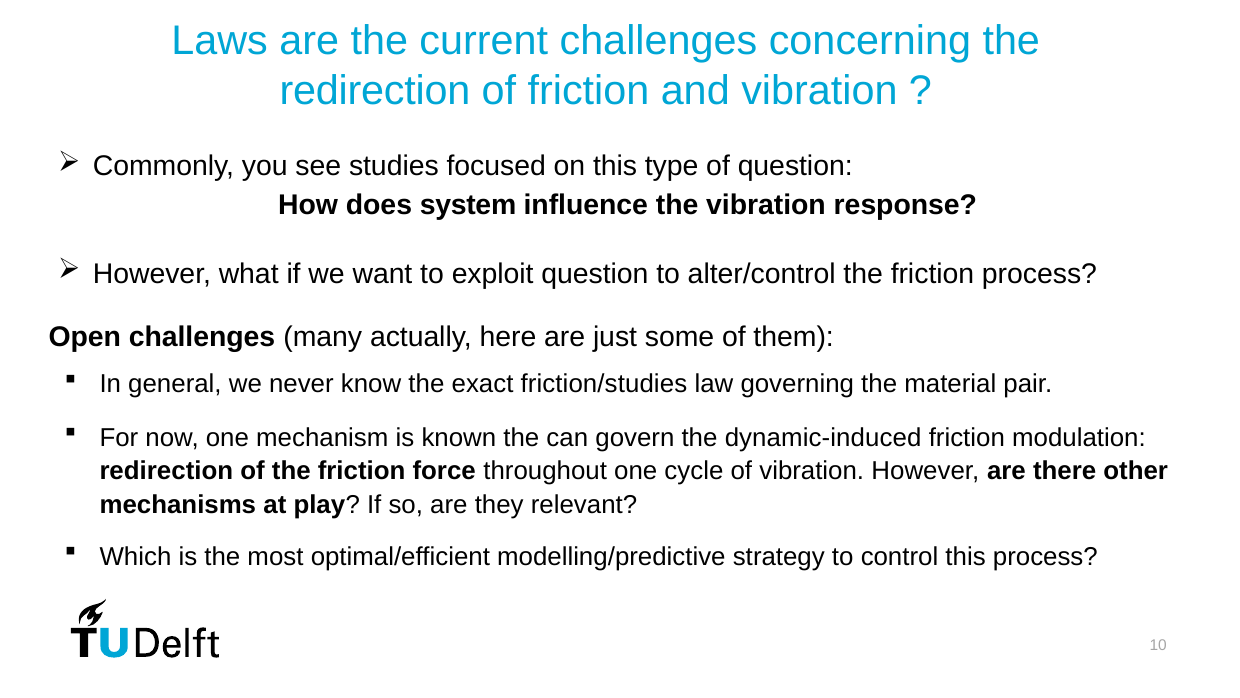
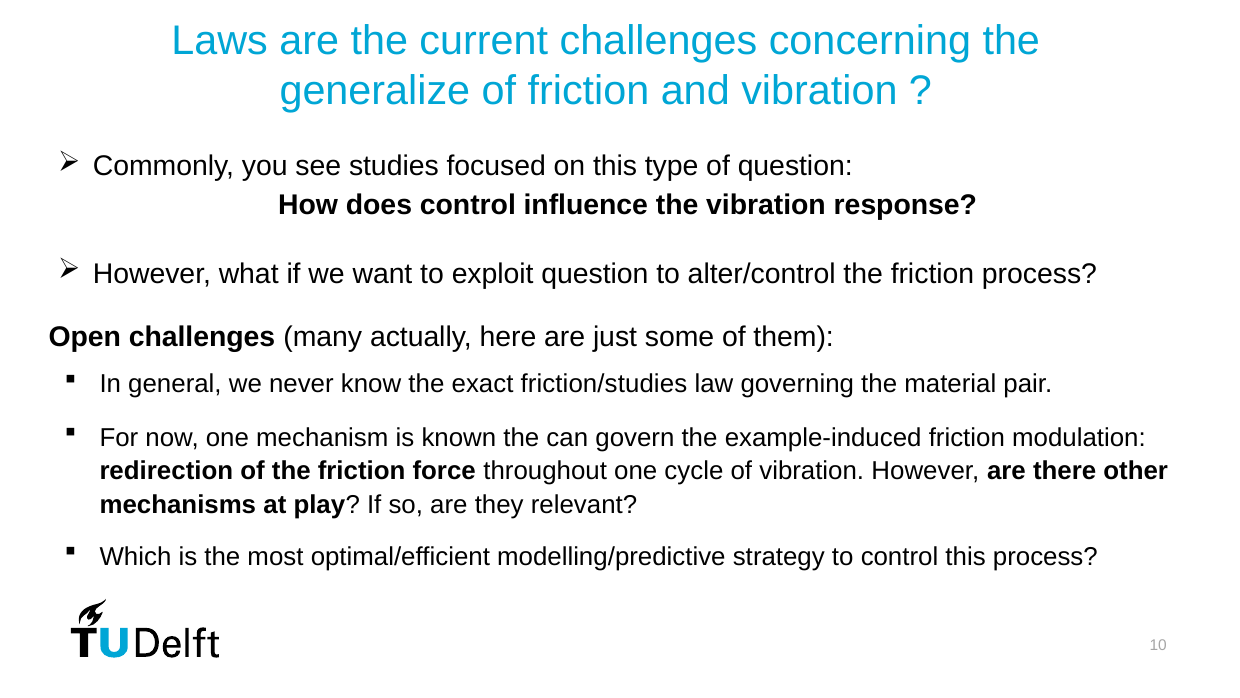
redirection at (375, 91): redirection -> generalize
does system: system -> control
dynamic-induced: dynamic-induced -> example-induced
